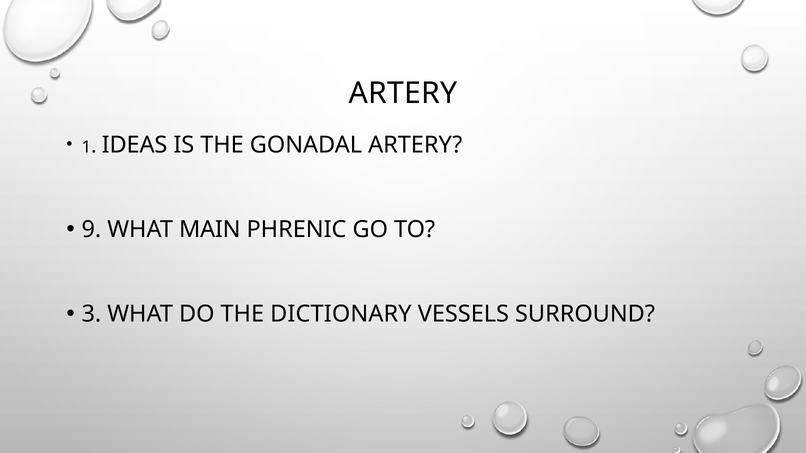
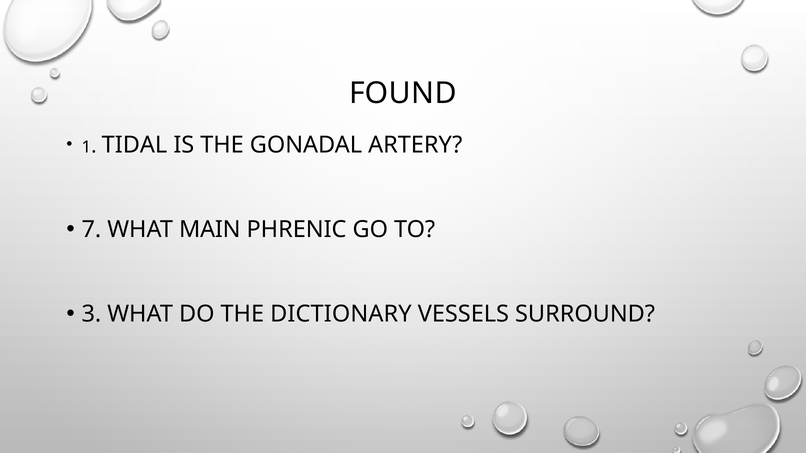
ARTERY at (403, 93): ARTERY -> FOUND
IDEAS: IDEAS -> TIDAL
9: 9 -> 7
